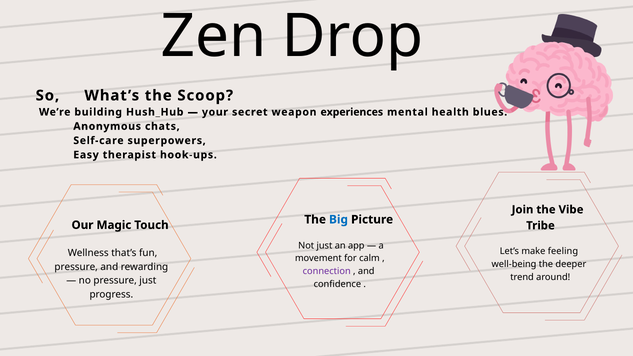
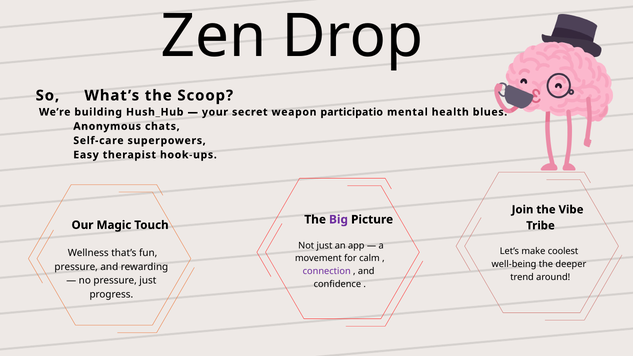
experiences: experiences -> participatio
Big colour: blue -> purple
feeling: feeling -> coolest
